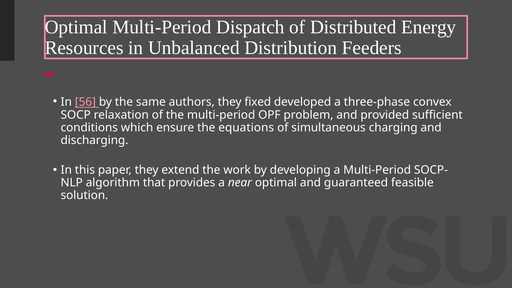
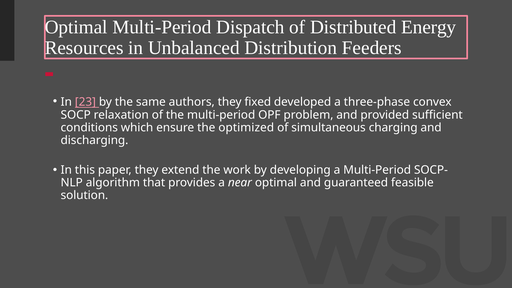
56: 56 -> 23
equations: equations -> optimized
